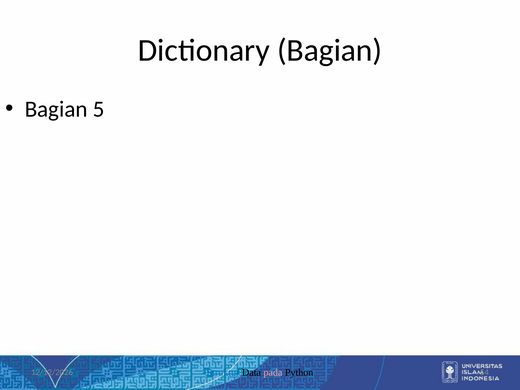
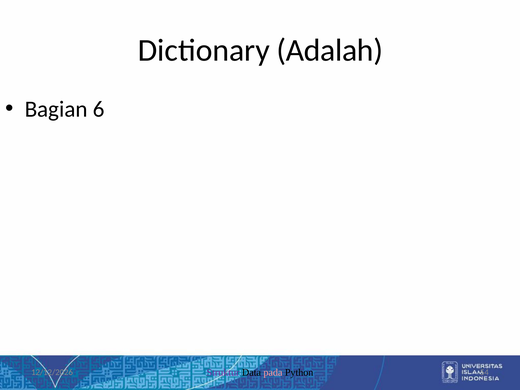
Dictionary Bagian: Bagian -> Adalah
5: 5 -> 6
Struktur colour: blue -> purple
